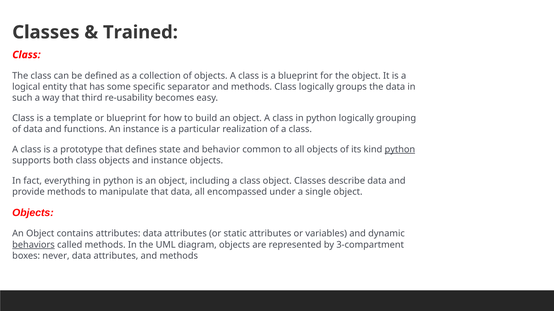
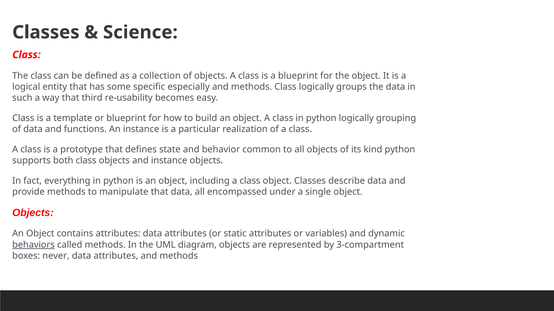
Trained: Trained -> Science
separator: separator -> especially
python at (400, 150) underline: present -> none
